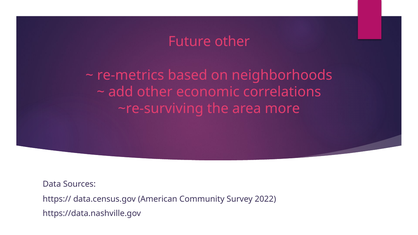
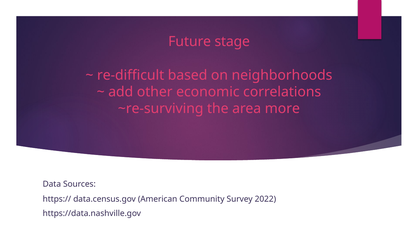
Future other: other -> stage
re-metrics: re-metrics -> re-difficult
